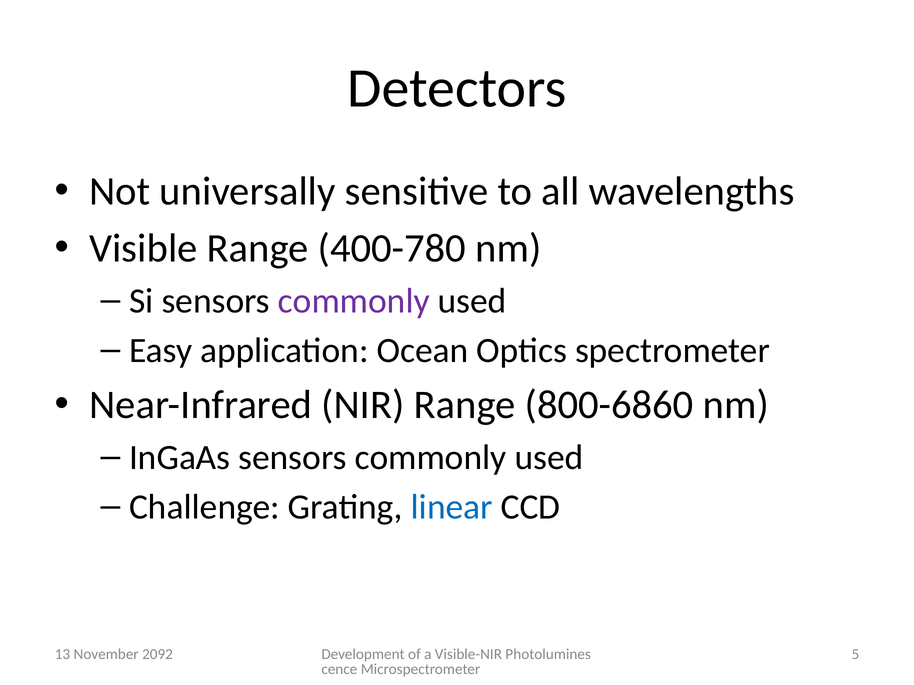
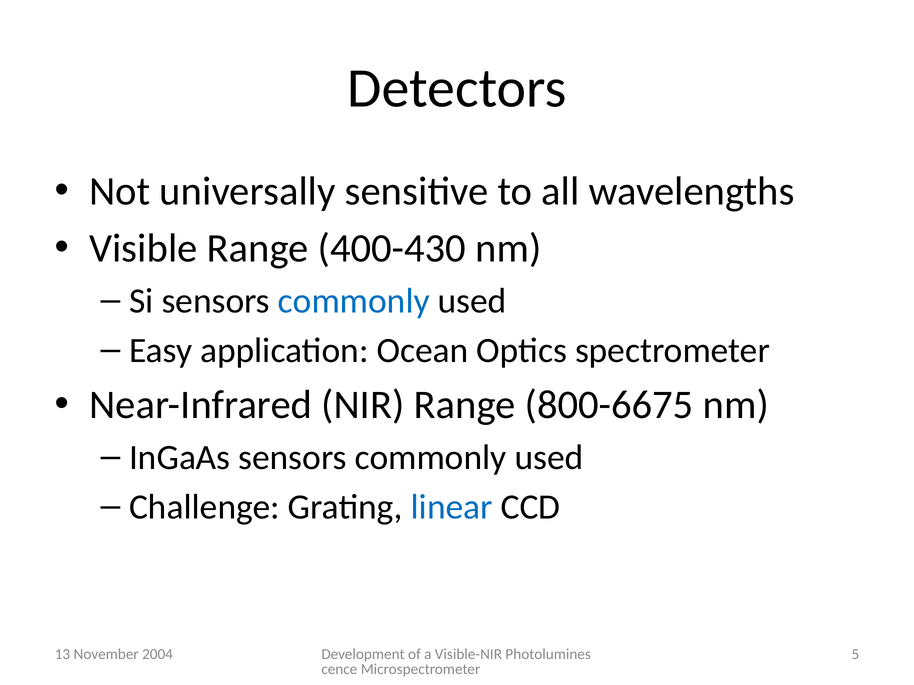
400-780: 400-780 -> 400-430
commonly at (354, 301) colour: purple -> blue
800-6860: 800-6860 -> 800-6675
2092: 2092 -> 2004
